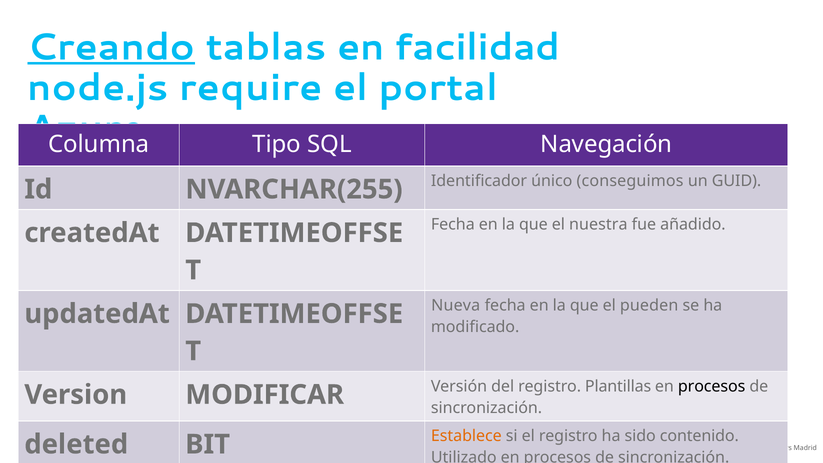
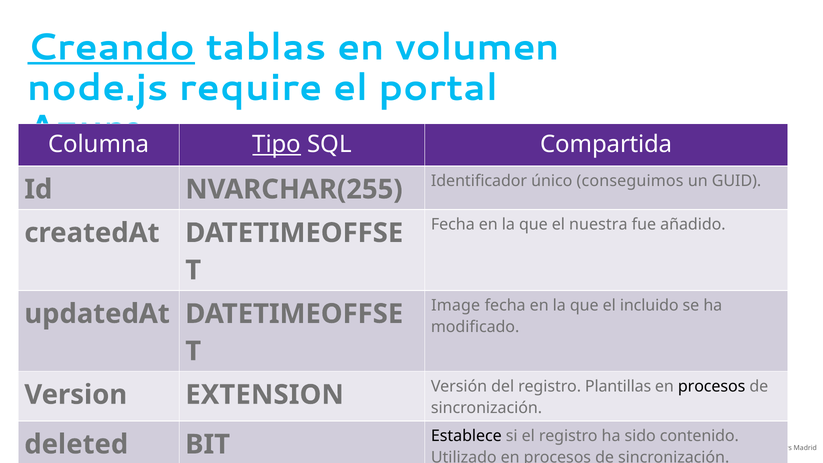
facilidad: facilidad -> volumen
Tipo underline: none -> present
Navegación: Navegación -> Compartida
Nueva: Nueva -> Image
pueden: pueden -> incluido
MODIFICAR: MODIFICAR -> EXTENSION
Establece colour: orange -> black
